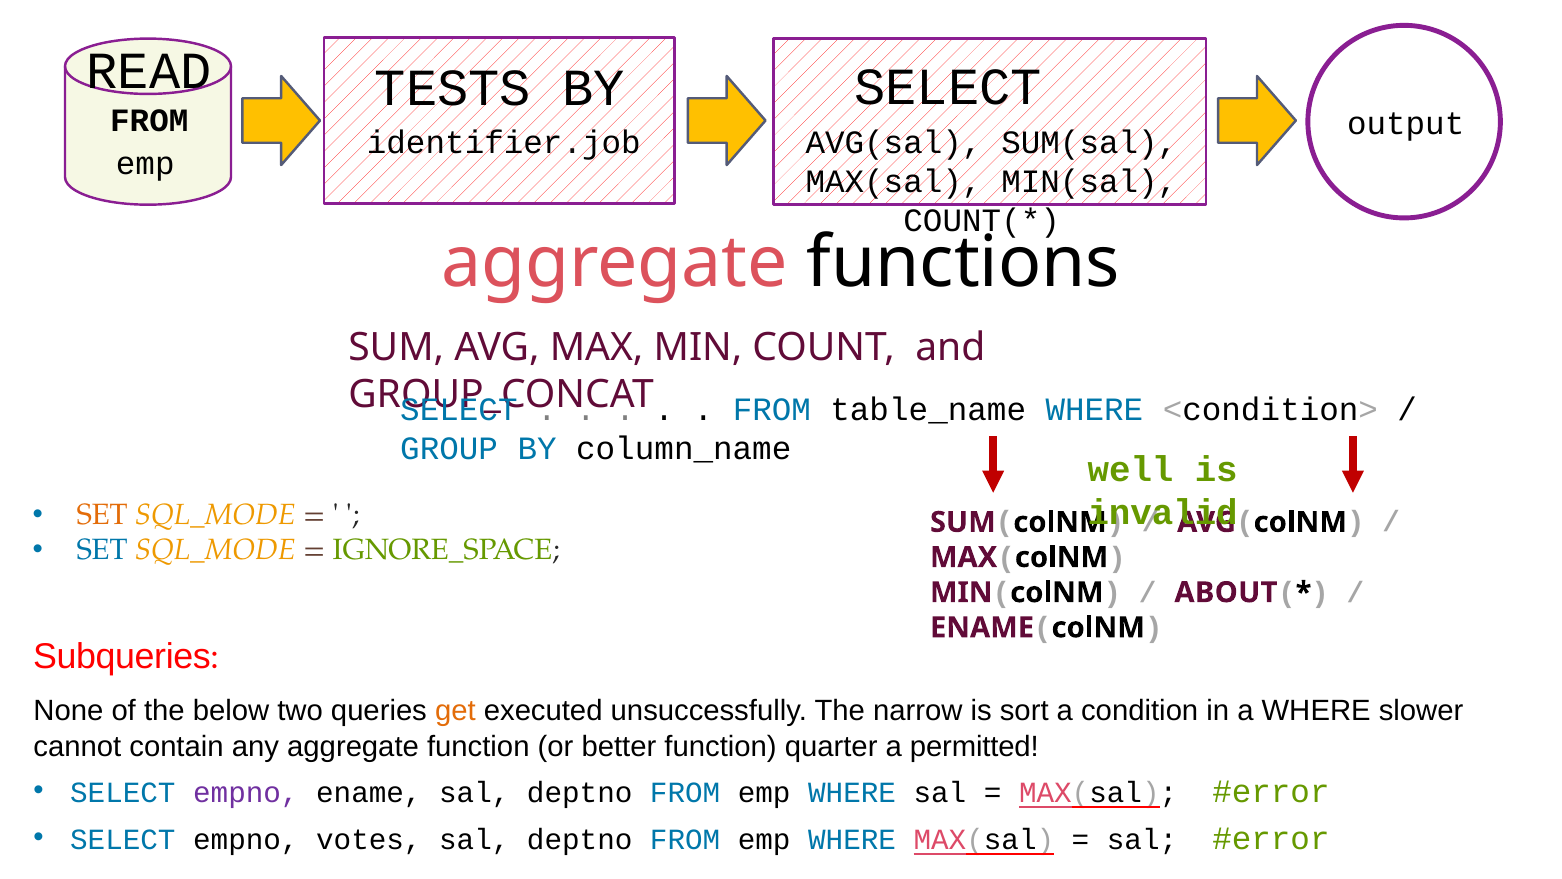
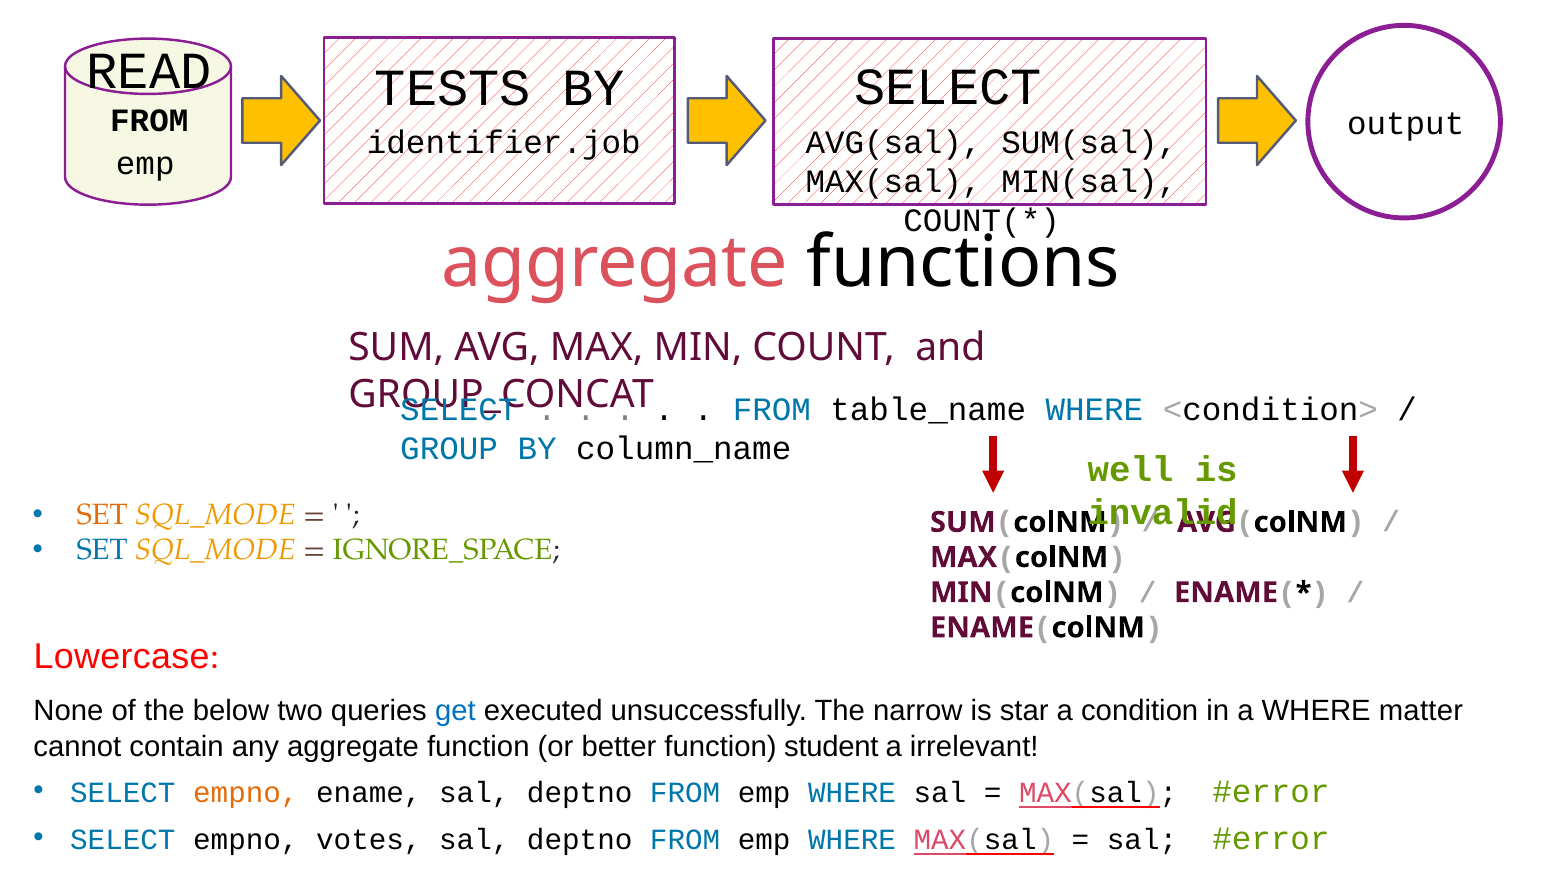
ABOUT at (1226, 592): ABOUT -> ENAME
Subqueries: Subqueries -> Lowercase
get colour: orange -> blue
sort: sort -> star
slower: slower -> matter
quarter: quarter -> student
permitted: permitted -> irrelevant
empno at (246, 792) colour: purple -> orange
